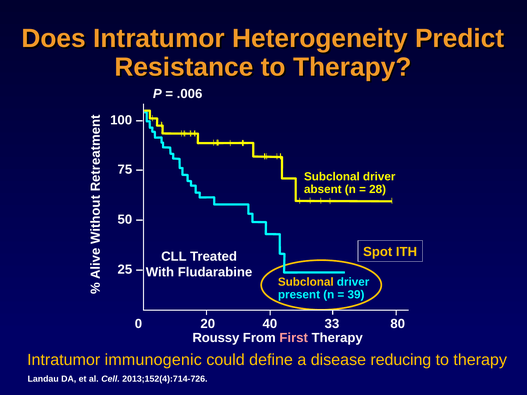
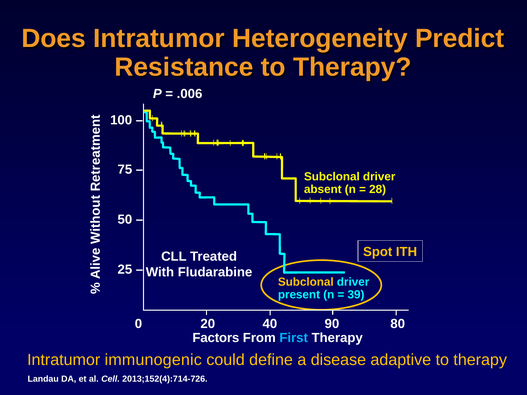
33: 33 -> 90
Roussy: Roussy -> Factors
First colour: pink -> light blue
reducing: reducing -> adaptive
